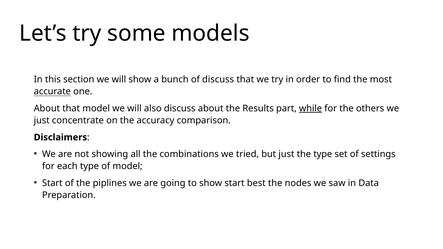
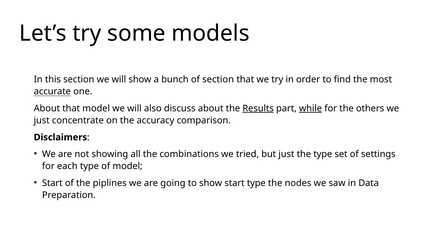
of discuss: discuss -> section
Results underline: none -> present
start best: best -> type
